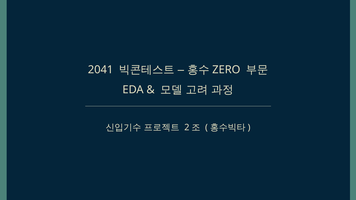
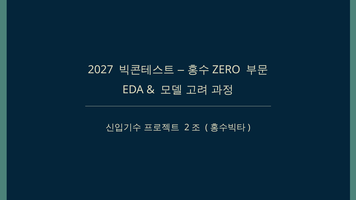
2041: 2041 -> 2027
